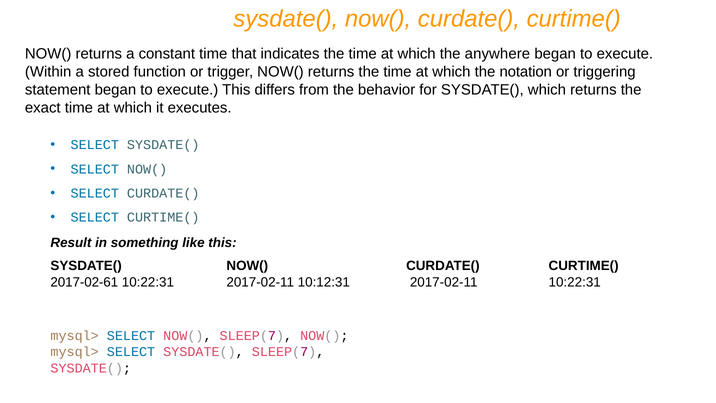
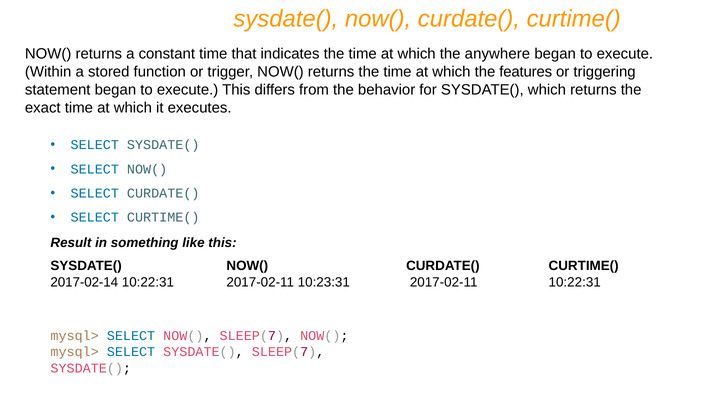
notation: notation -> features
2017-02-61: 2017-02-61 -> 2017-02-14
10:12:31: 10:12:31 -> 10:23:31
